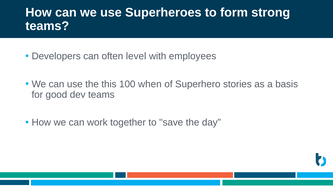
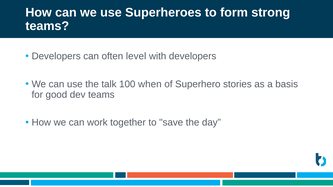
with employees: employees -> developers
this: this -> talk
